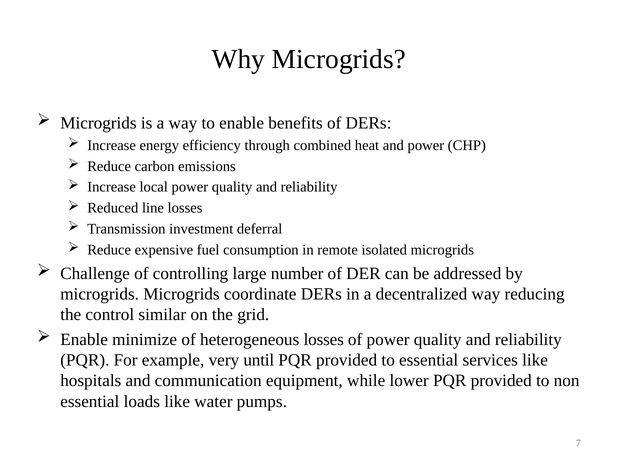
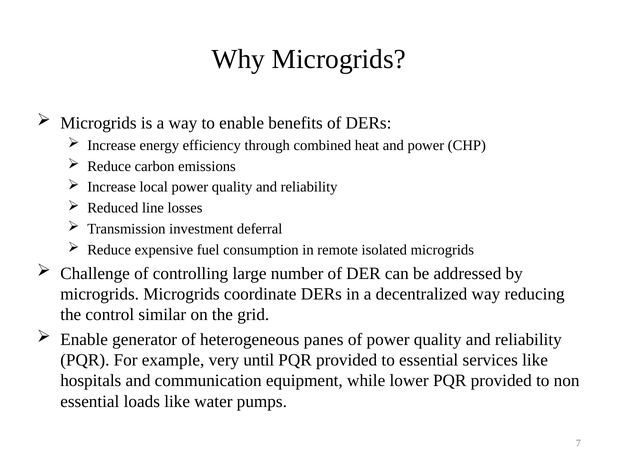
minimize: minimize -> generator
heterogeneous losses: losses -> panes
